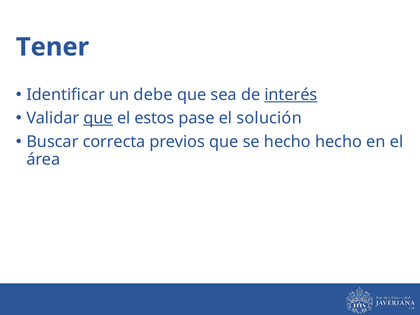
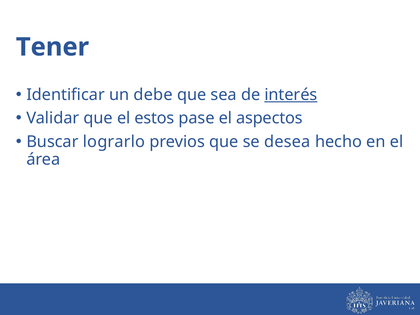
que at (98, 118) underline: present -> none
solución: solución -> aspectos
correcta: correcta -> lograrlo
se hecho: hecho -> desea
